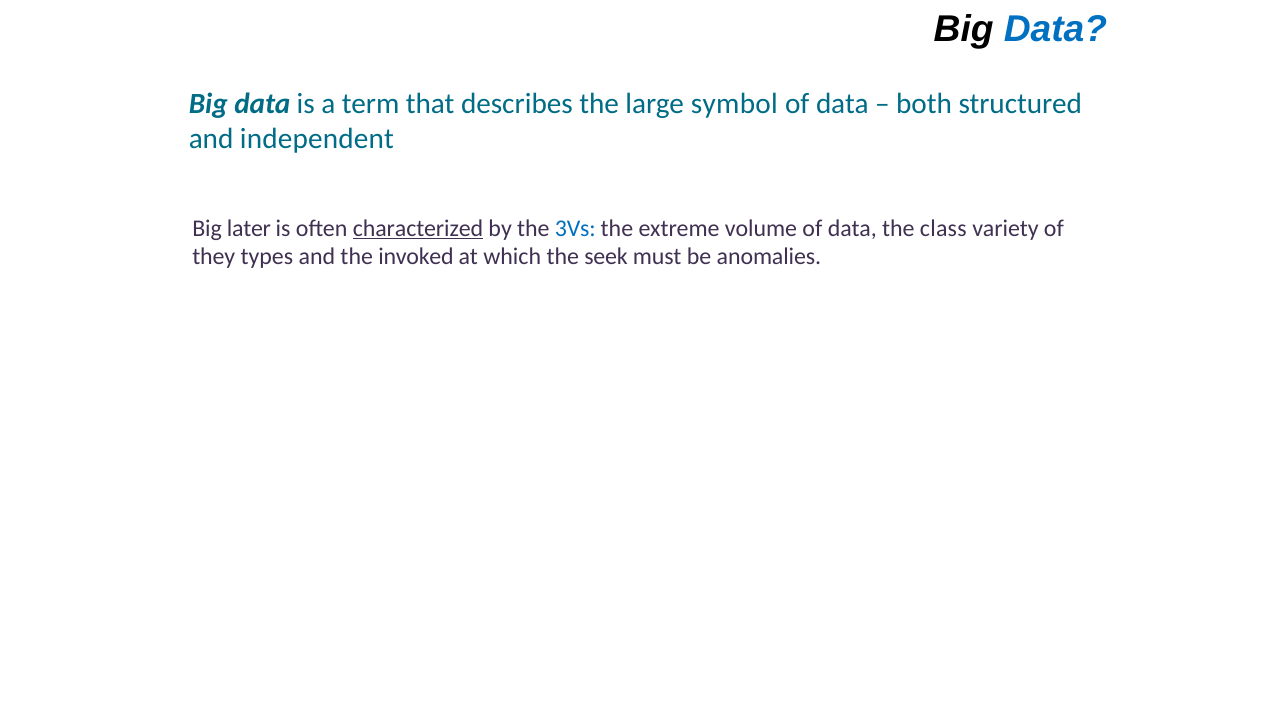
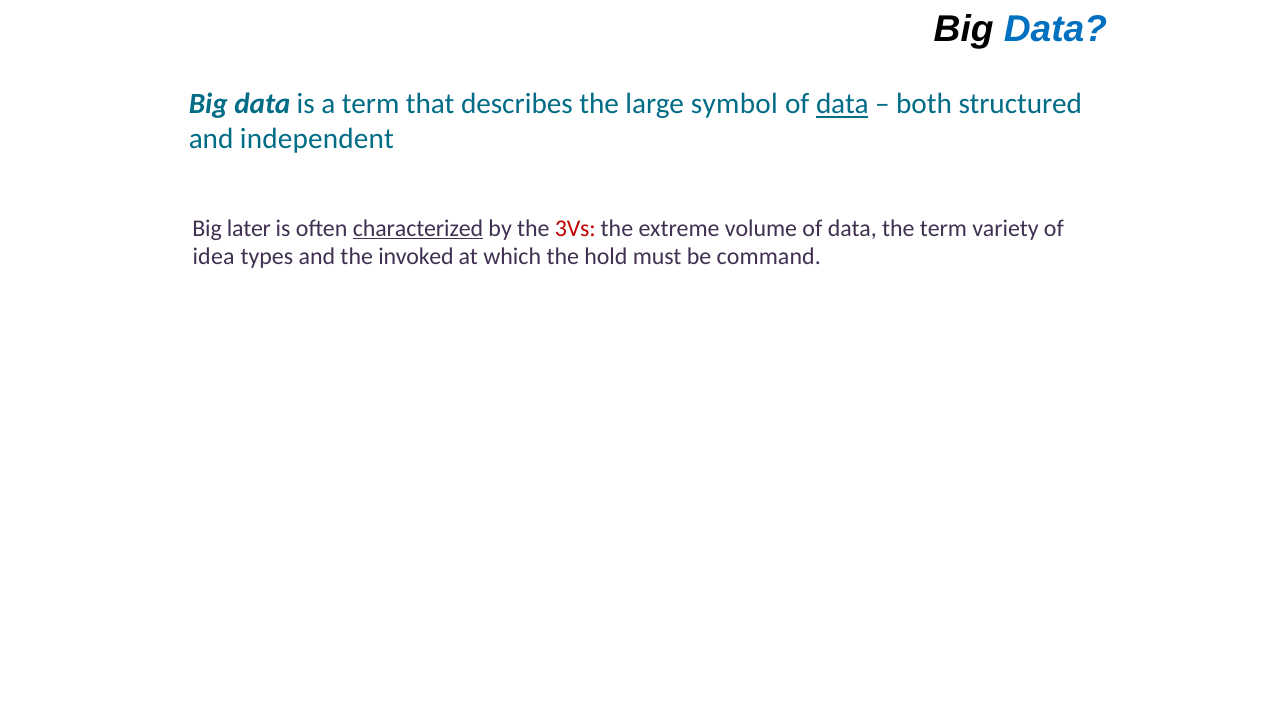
data at (842, 104) underline: none -> present
3Vs colour: blue -> red
the class: class -> term
they: they -> idea
seek: seek -> hold
anomalies: anomalies -> command
